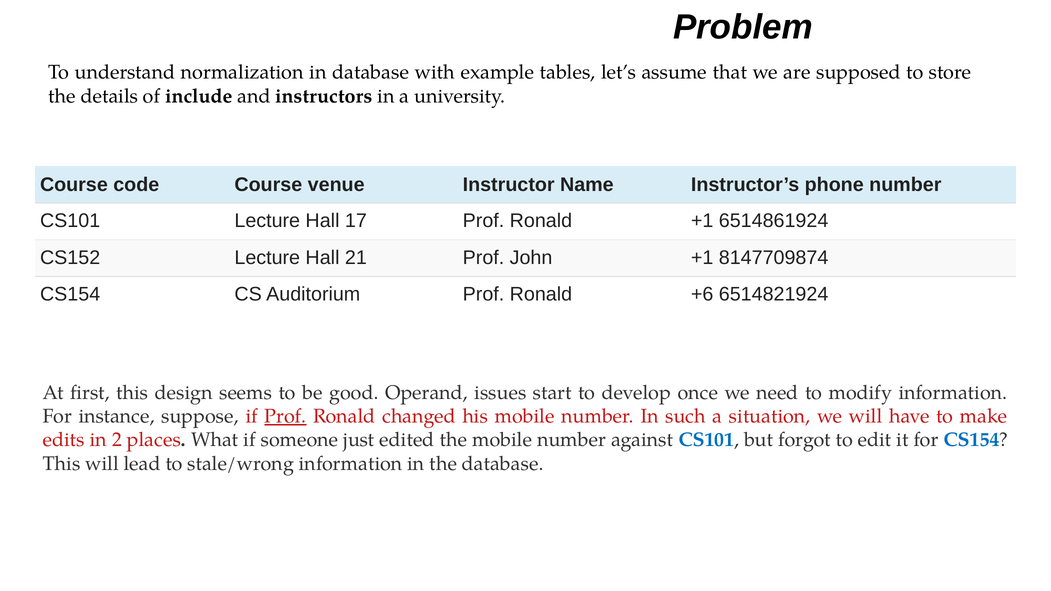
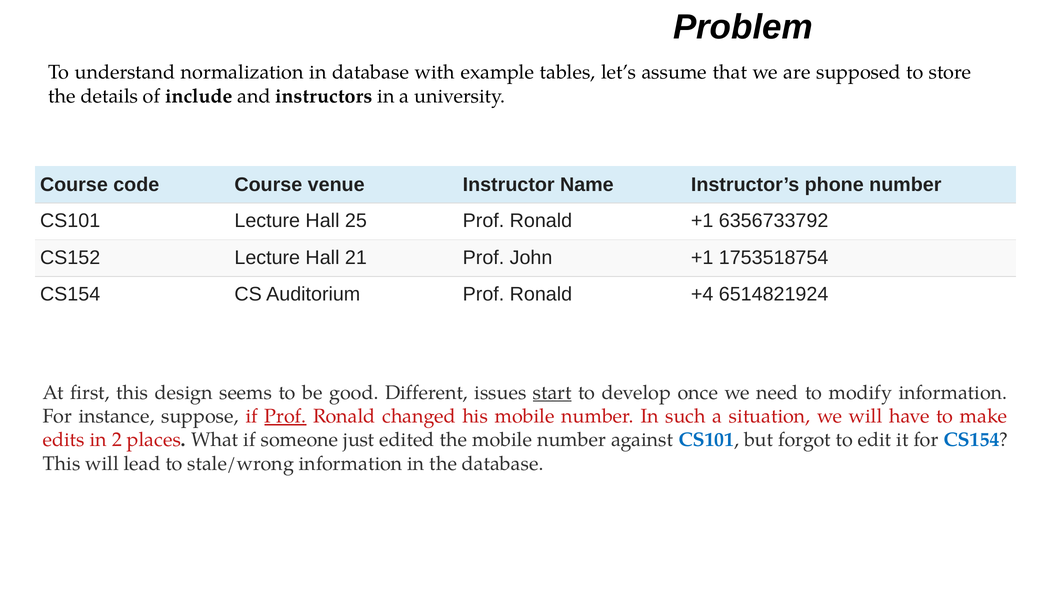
17: 17 -> 25
6514861924: 6514861924 -> 6356733792
8147709874: 8147709874 -> 1753518754
+6: +6 -> +4
Operand: Operand -> Different
start underline: none -> present
